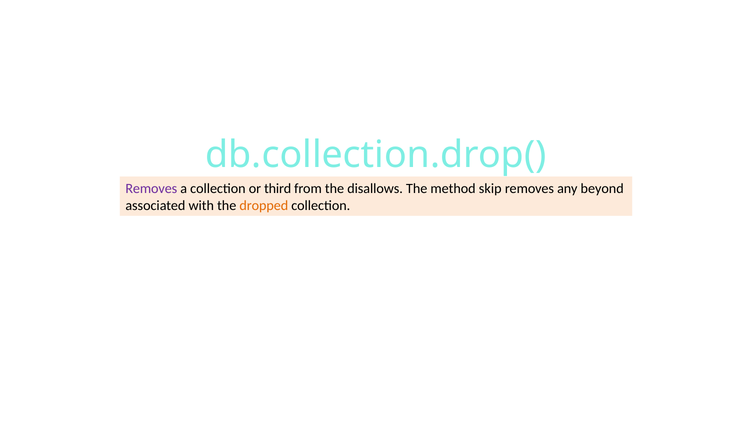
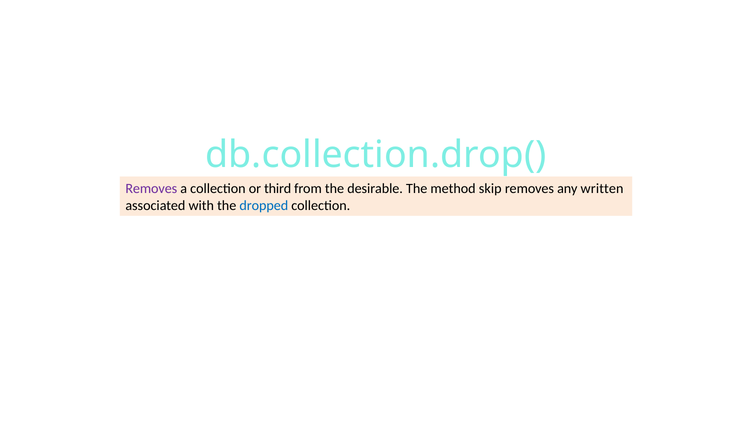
disallows: disallows -> desirable
beyond: beyond -> written
dropped colour: orange -> blue
